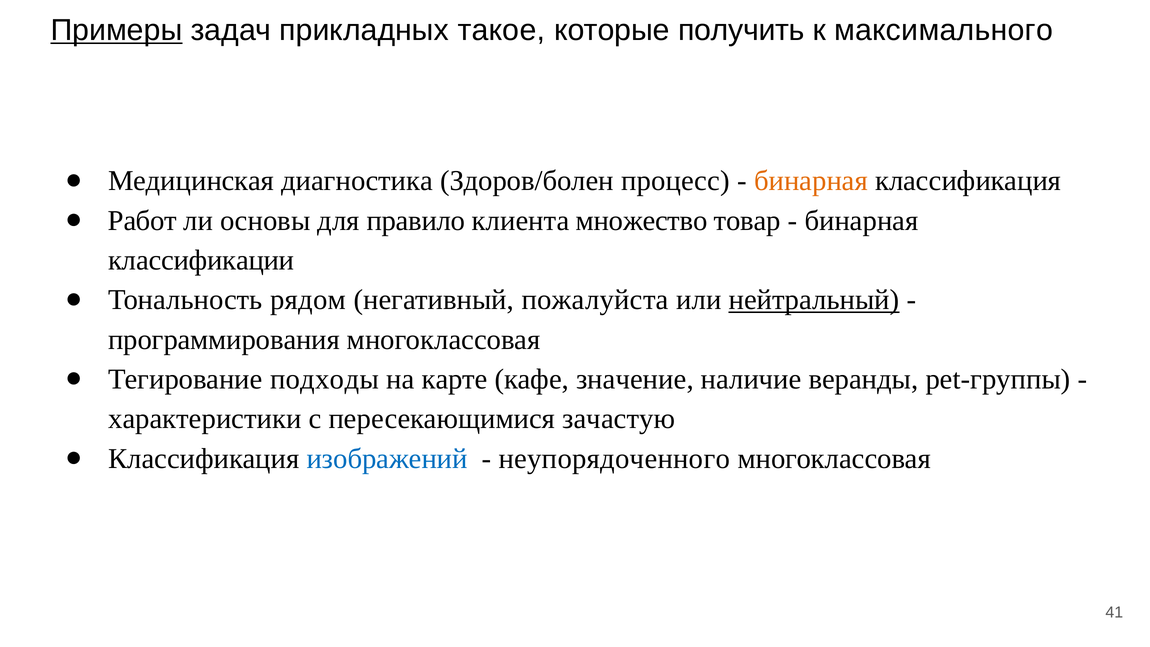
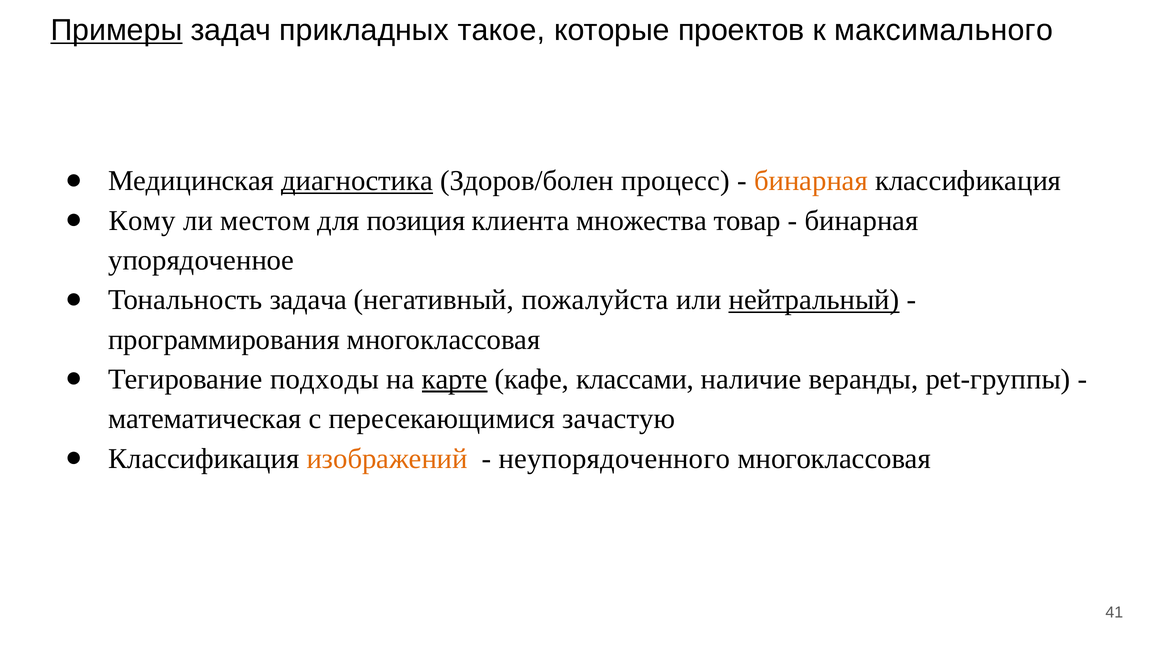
получить: получить -> проектов
диагностика underline: none -> present
Работ: Работ -> Кому
основы: основы -> местом
правило: правило -> позиция
множество: множество -> множества
классификации: классификации -> упорядоченное
рядом: рядом -> задача
карте underline: none -> present
значение: значение -> классами
характеристики: характеристики -> математическая
изображений colour: blue -> orange
